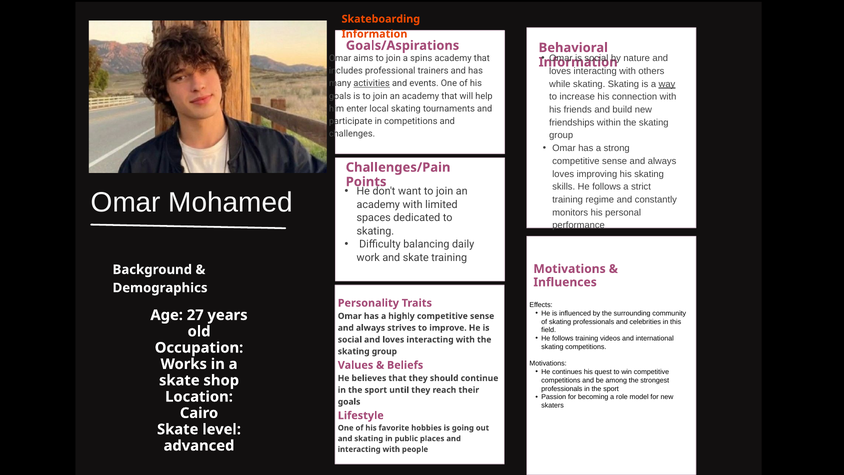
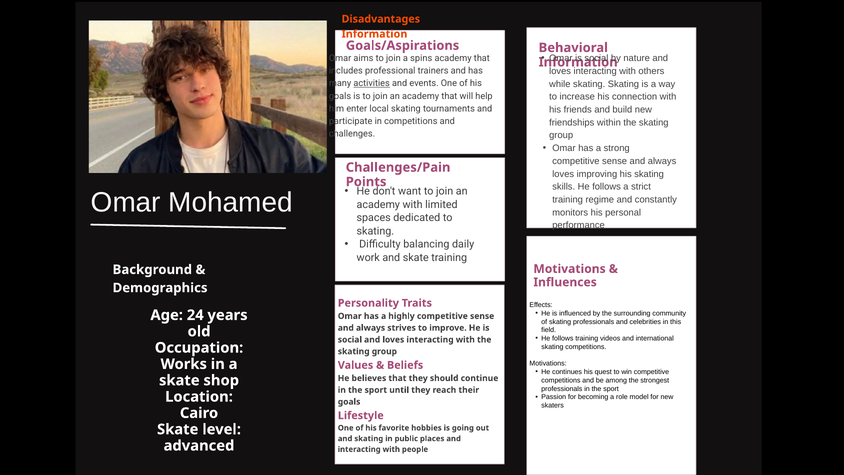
Skateboarding: Skateboarding -> Disadvantages
way underline: present -> none
27: 27 -> 24
